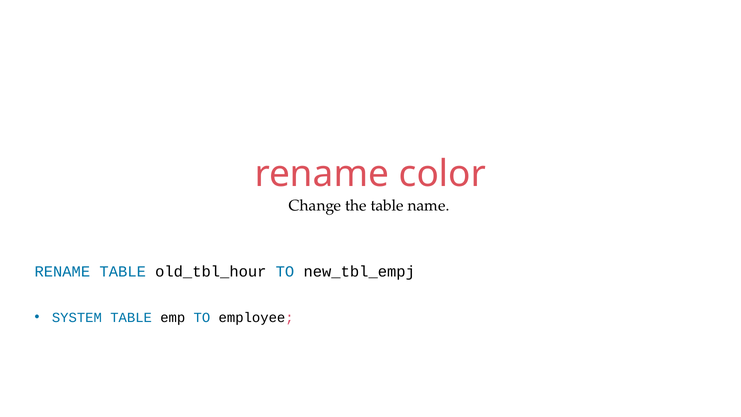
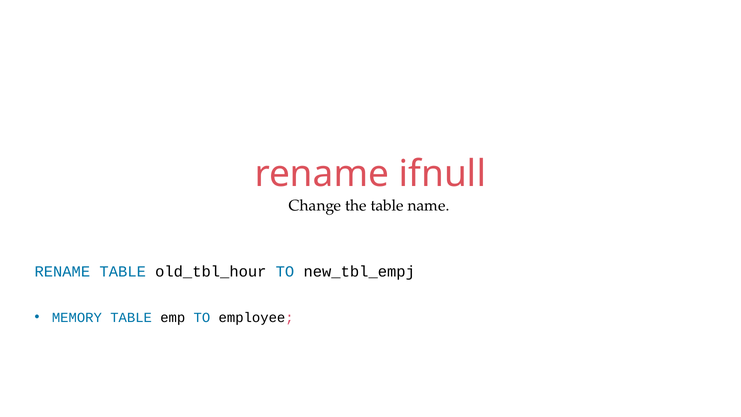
color: color -> ifnull
SYSTEM: SYSTEM -> MEMORY
